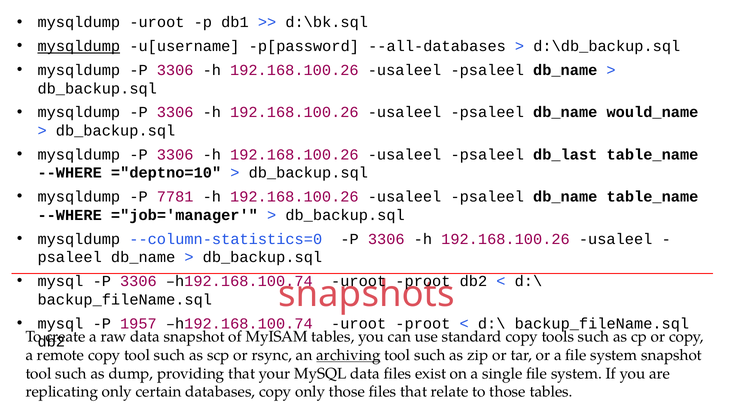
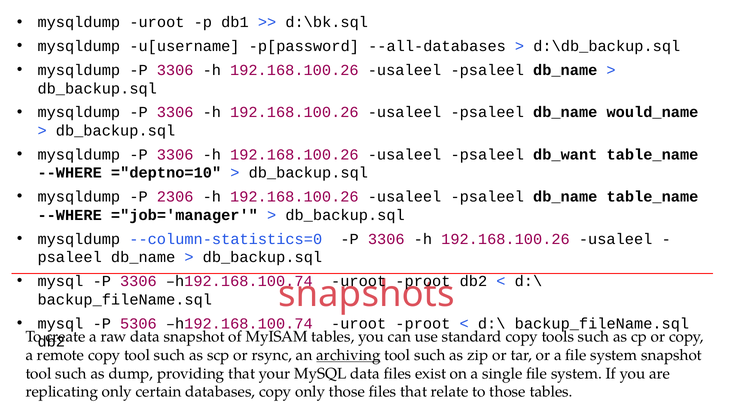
mysqldump at (79, 46) underline: present -> none
db_last: db_last -> db_want
7781: 7781 -> 2306
1957: 1957 -> 5306
